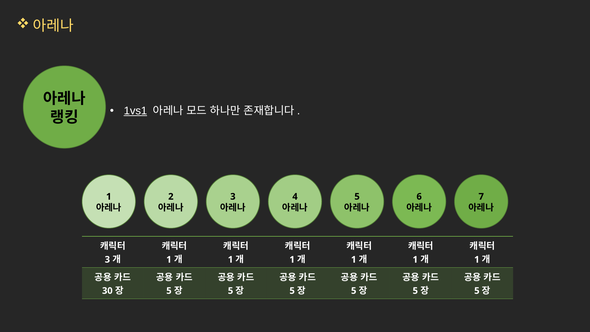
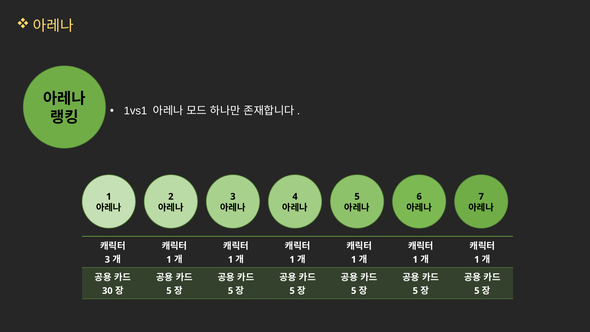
1vs1 underline: present -> none
